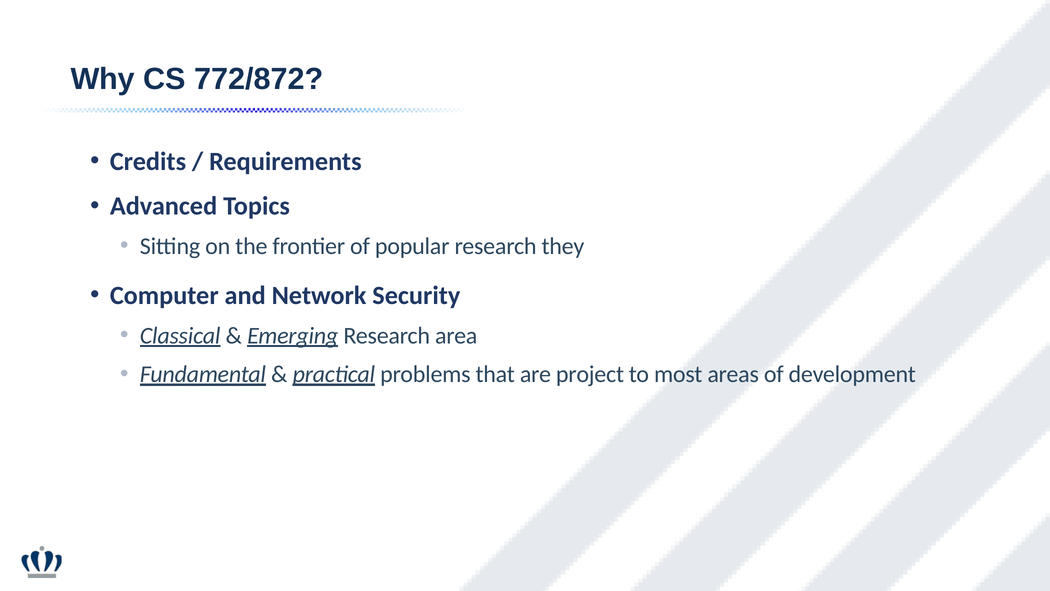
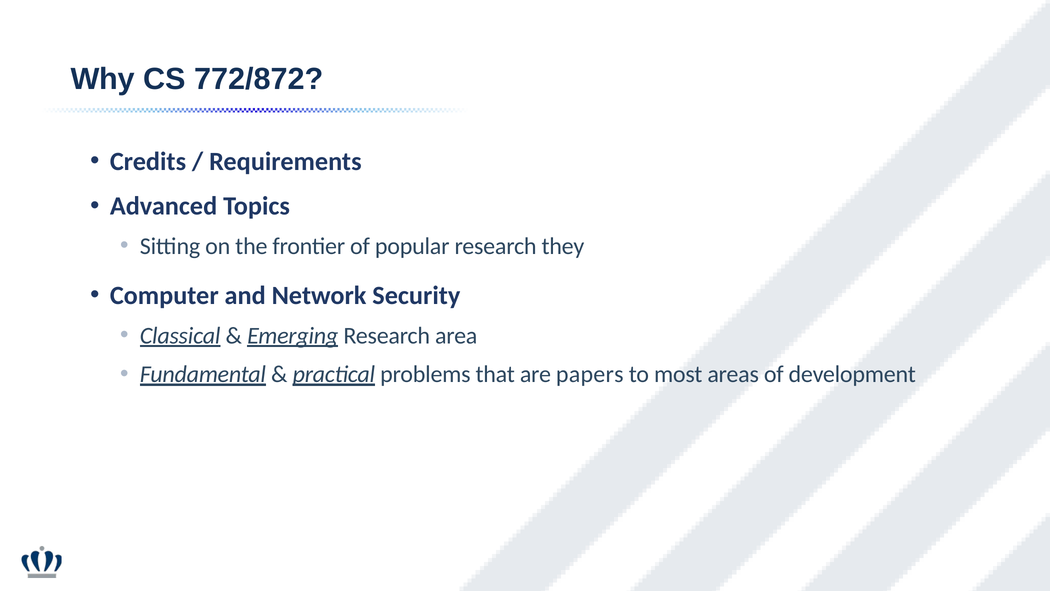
project: project -> papers
